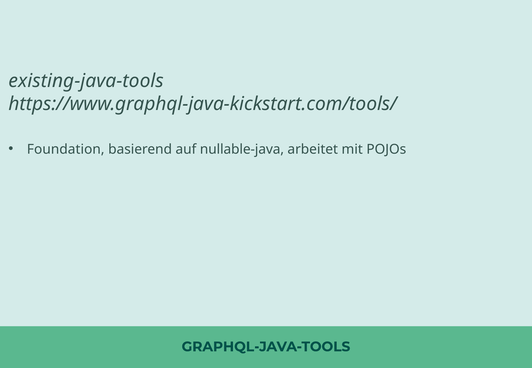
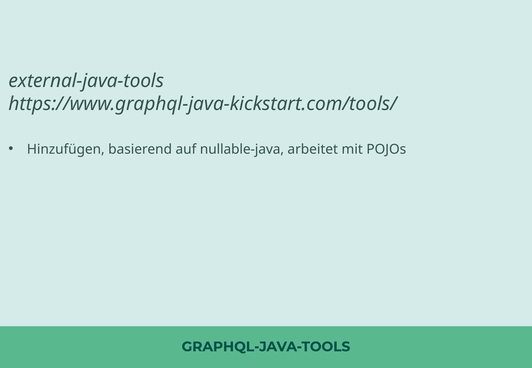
existing-java-tools: existing-java-tools -> external-java-tools
Foundation: Foundation -> Hinzufügen
